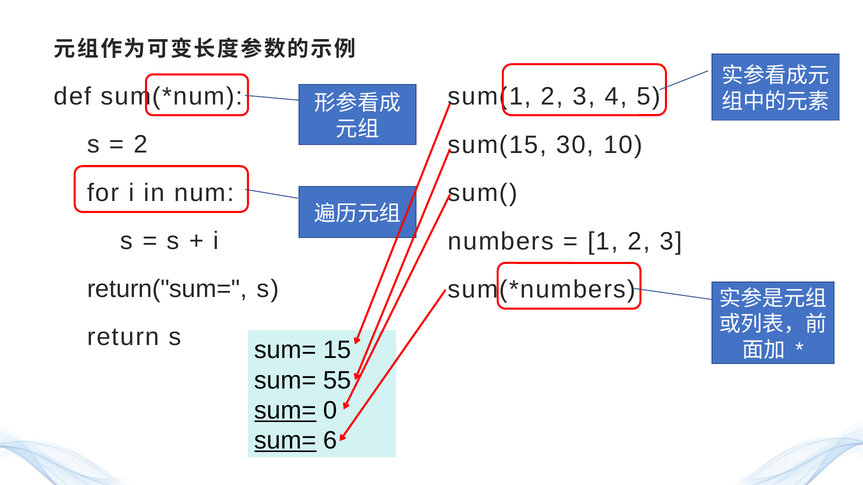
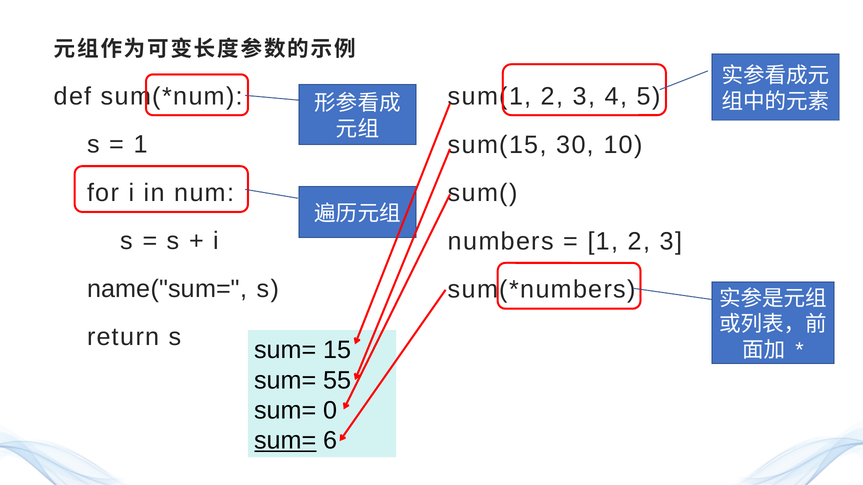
2 at (141, 145): 2 -> 1
return("sum=: return("sum= -> name("sum=
sum= at (285, 411) underline: present -> none
